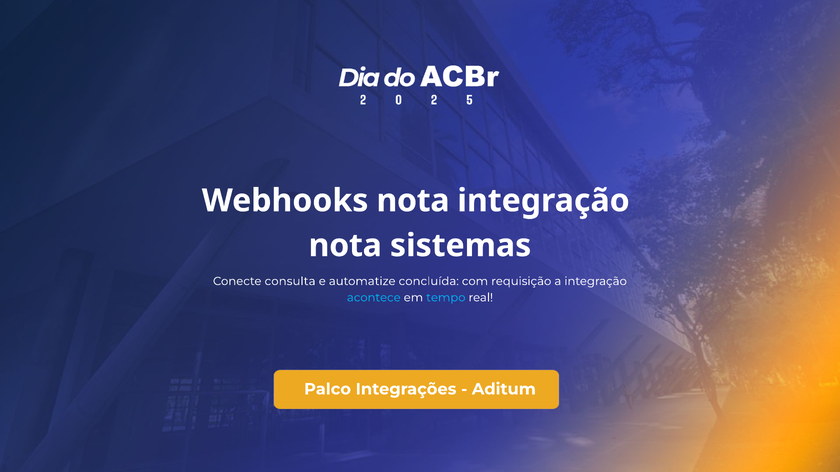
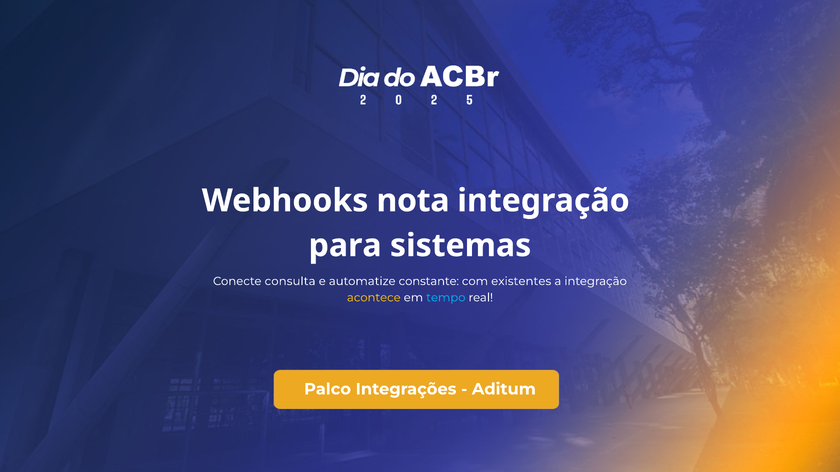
nota at (345, 246): nota -> para
concluída: concluída -> constante
requisição: requisição -> existentes
acontece colour: light blue -> yellow
